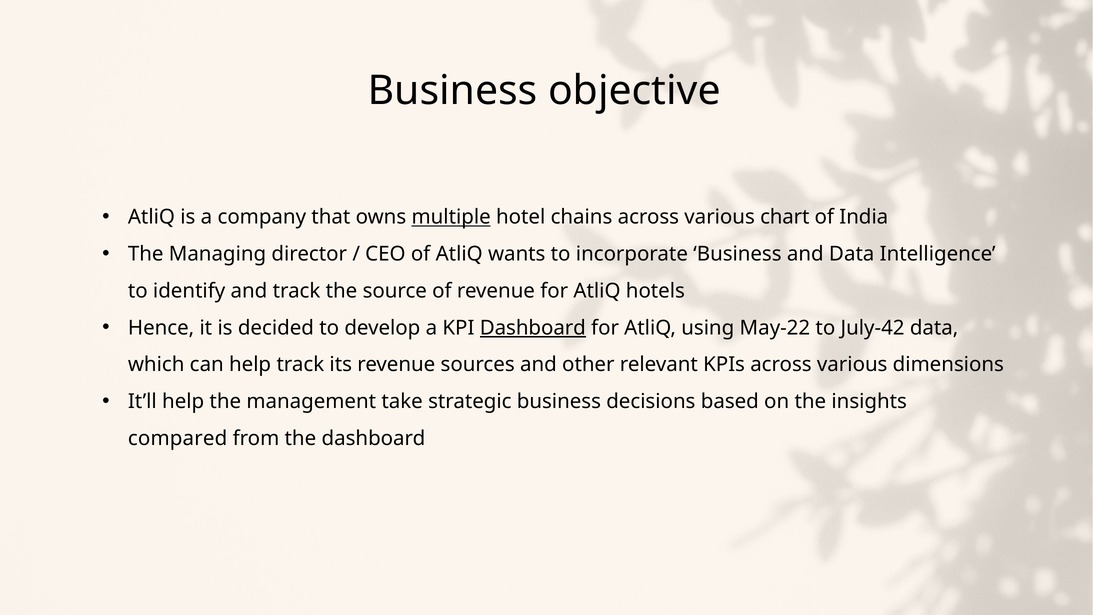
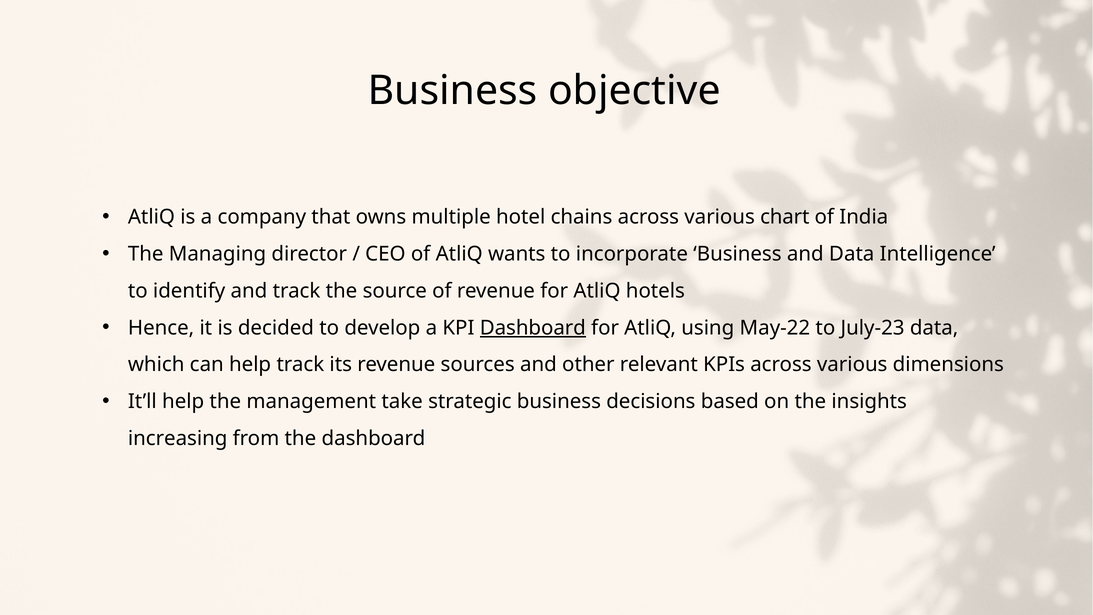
multiple underline: present -> none
July-42: July-42 -> July-23
compared: compared -> increasing
